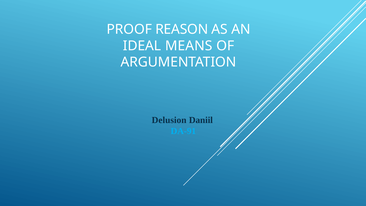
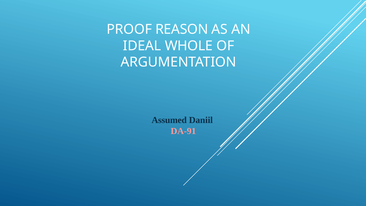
MEANS: MEANS -> WHOLE
Delusion: Delusion -> Assumed
DA-91 colour: light blue -> pink
